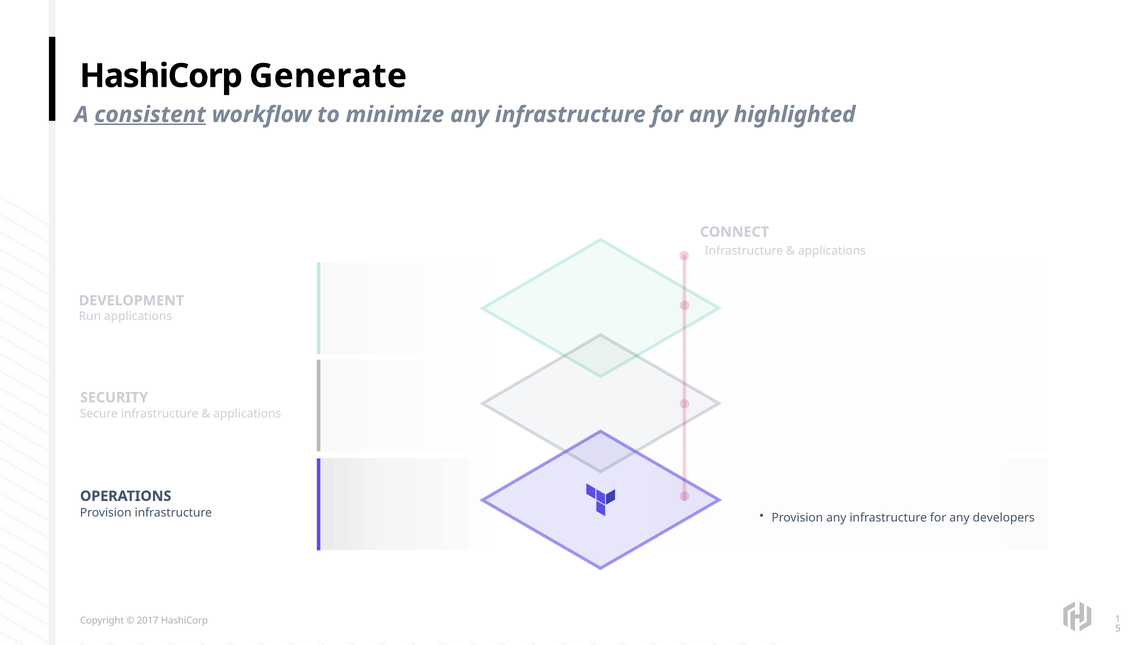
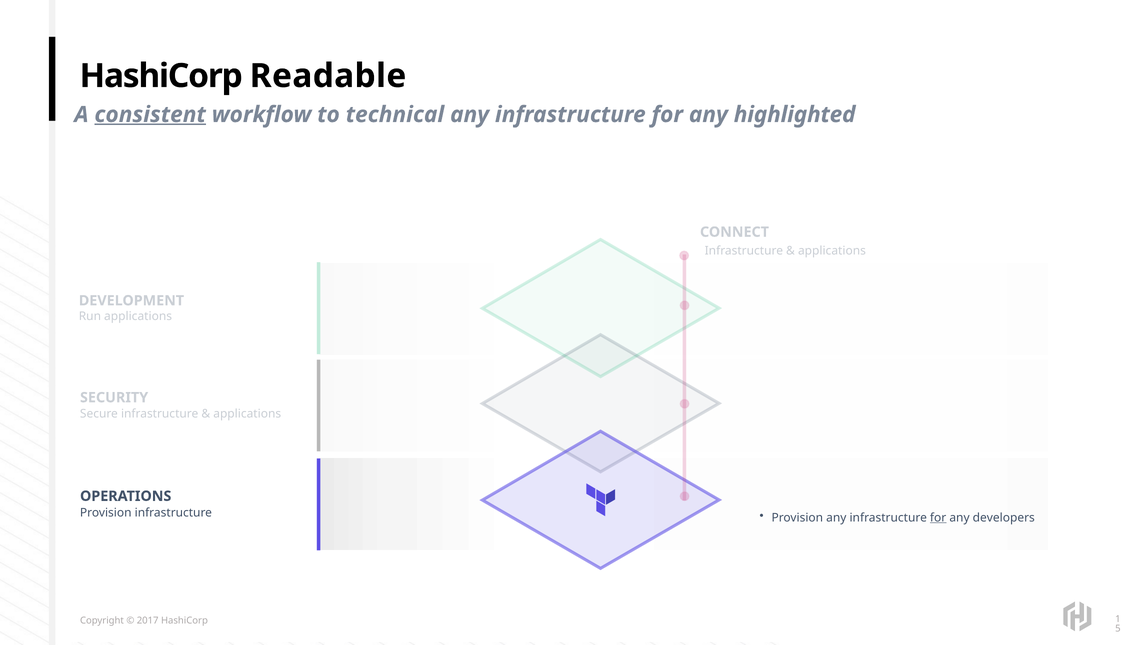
Generate: Generate -> Readable
minimize: minimize -> technical
for at (938, 518) underline: none -> present
